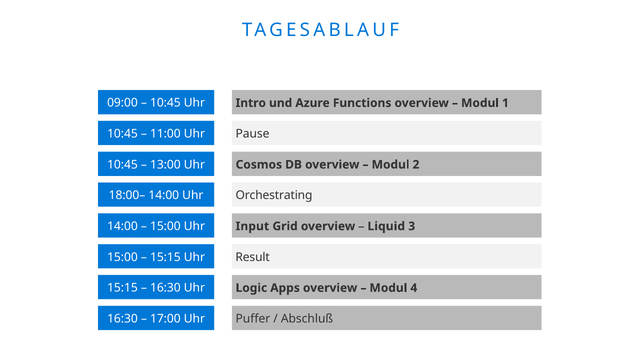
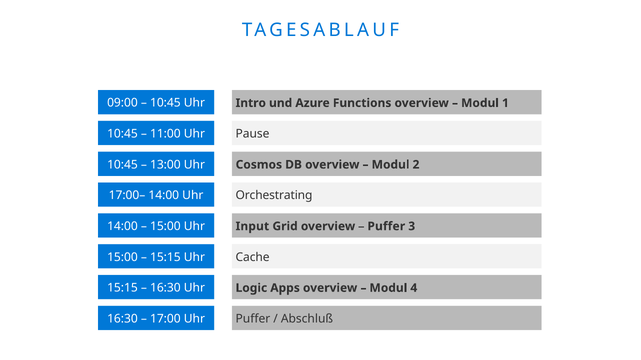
18:00–: 18:00– -> 17:00–
Liquid at (386, 227): Liquid -> Puffer
Result: Result -> Cache
